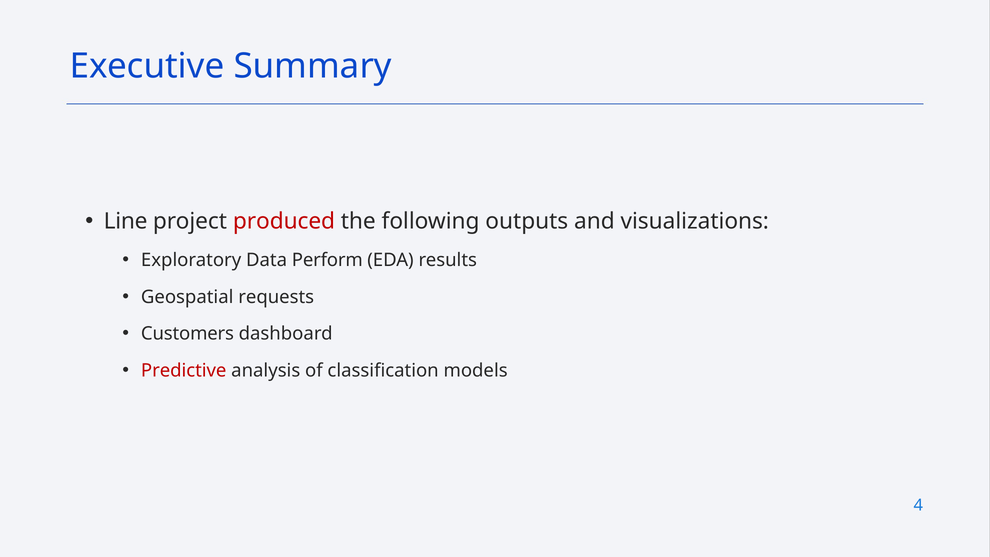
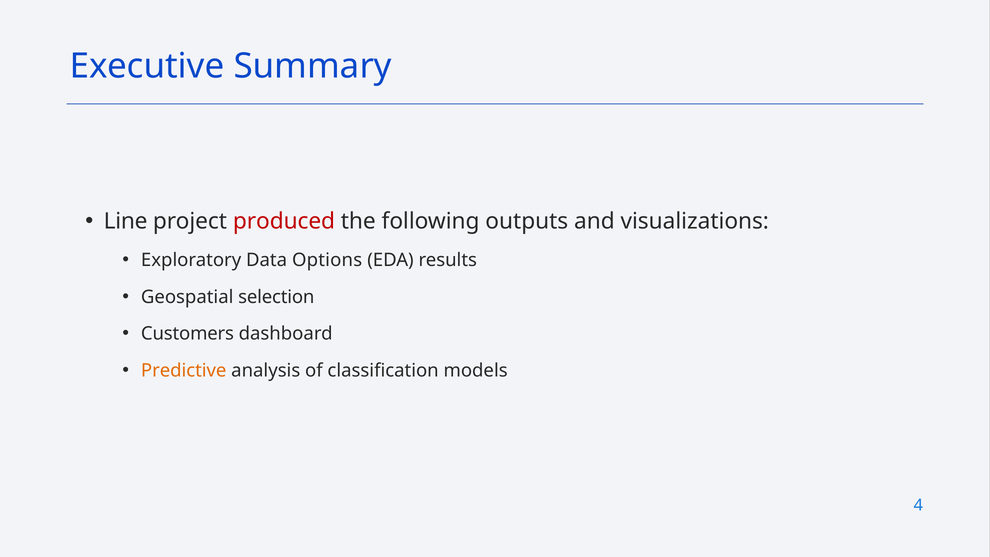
Perform: Perform -> Options
requests: requests -> selection
Predictive colour: red -> orange
